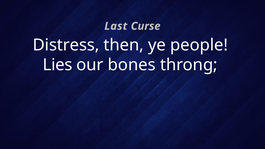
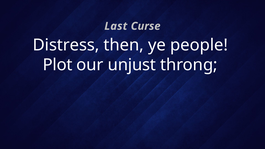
Lies: Lies -> Plot
bones: bones -> unjust
